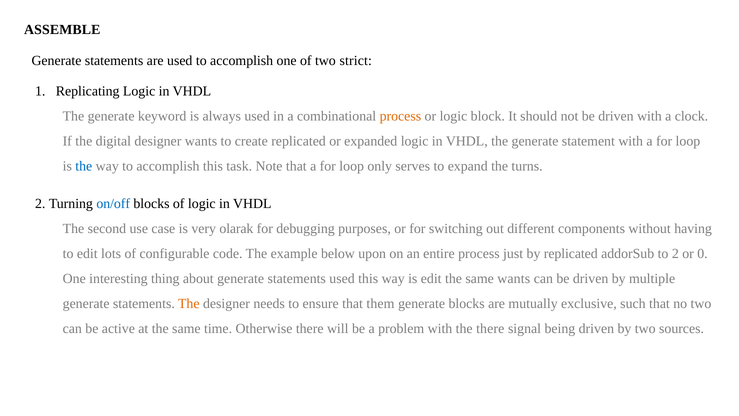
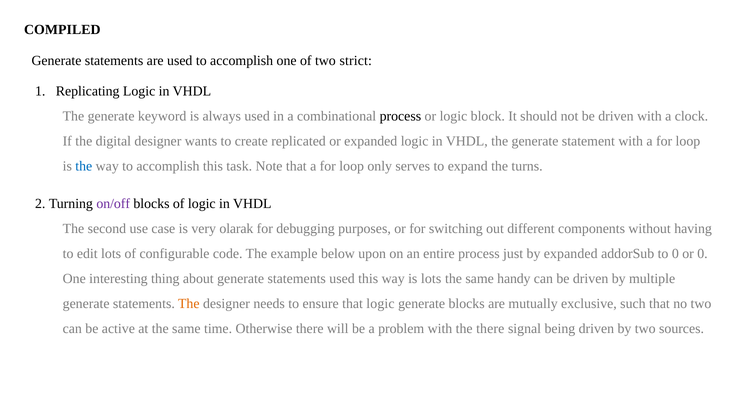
ASSEMBLE: ASSEMBLE -> COMPILED
process at (400, 116) colour: orange -> black
on/off colour: blue -> purple
by replicated: replicated -> expanded
to 2: 2 -> 0
is edit: edit -> lots
same wants: wants -> handy
that them: them -> logic
